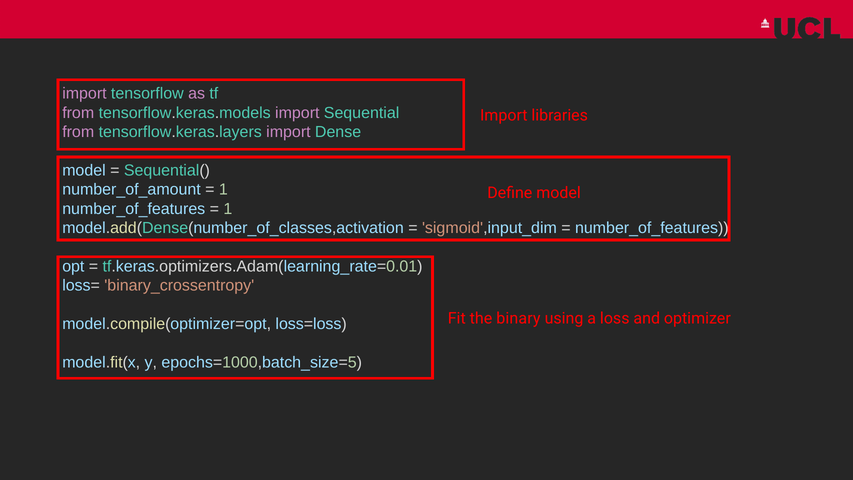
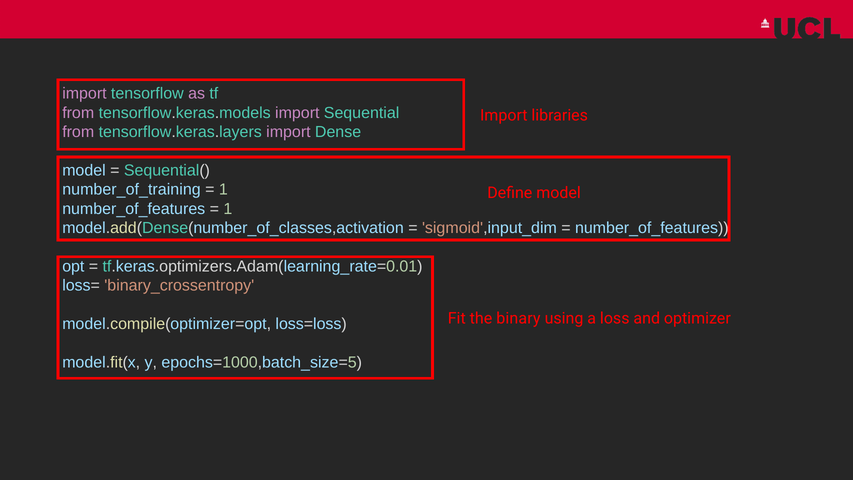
number_of_amount: number_of_amount -> number_of_training
